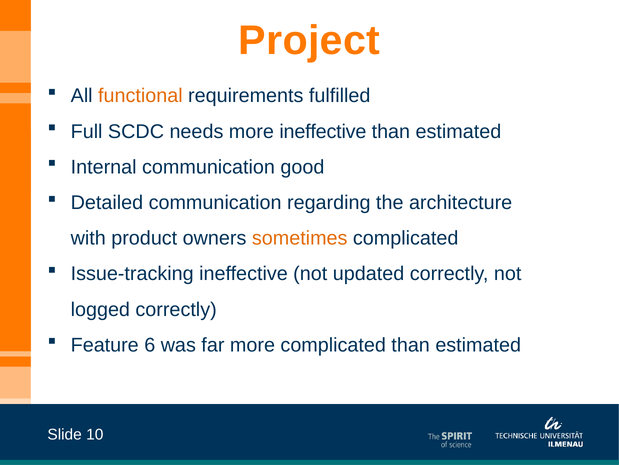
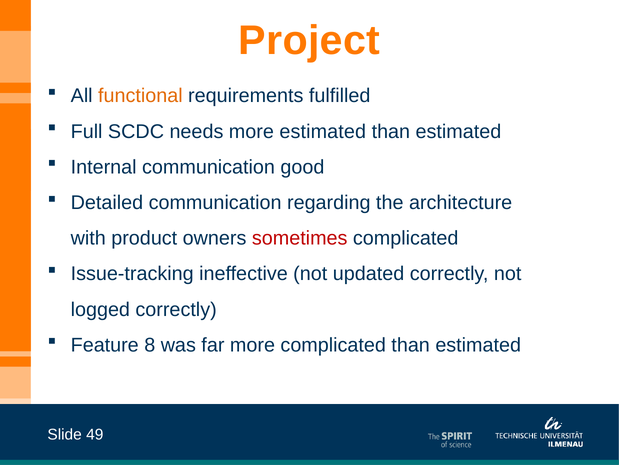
more ineffective: ineffective -> estimated
sometimes colour: orange -> red
6: 6 -> 8
10: 10 -> 49
